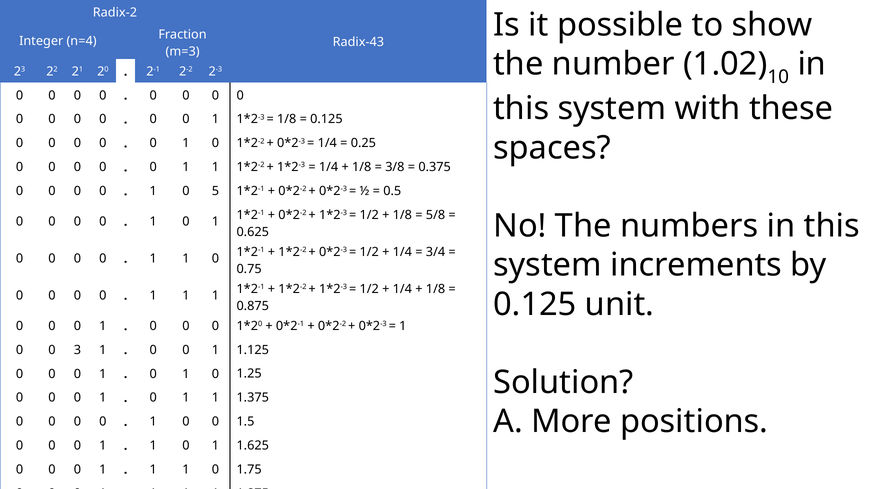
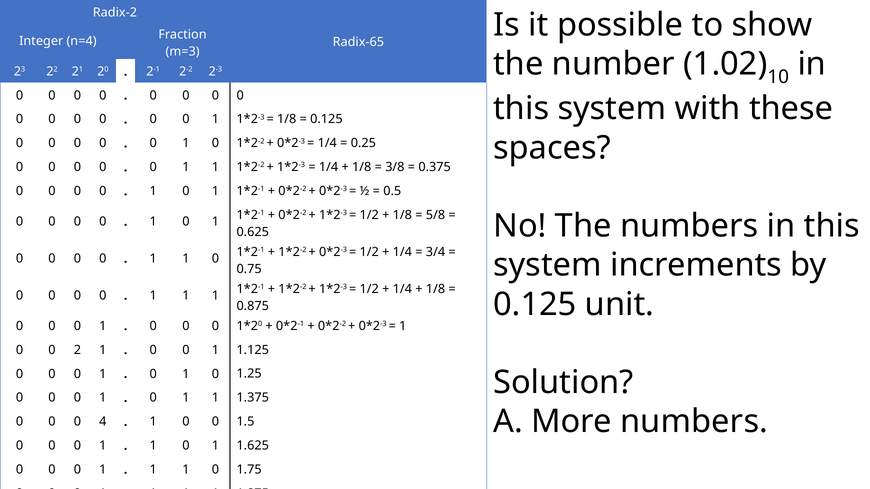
Radix-43: Radix-43 -> Radix-65
5 at (215, 191): 5 -> 1
3 at (77, 350): 3 -> 2
More positions: positions -> numbers
0 at (103, 422): 0 -> 4
